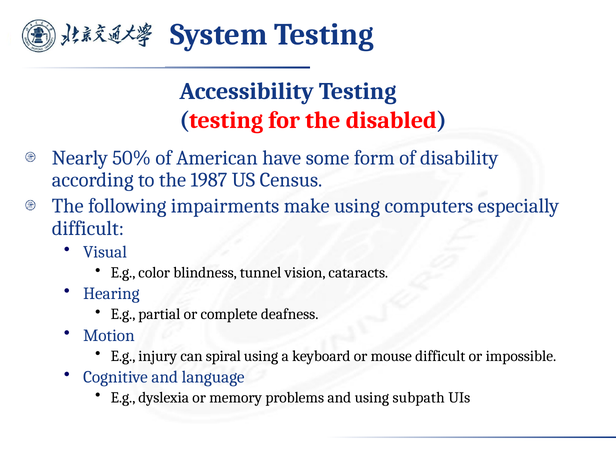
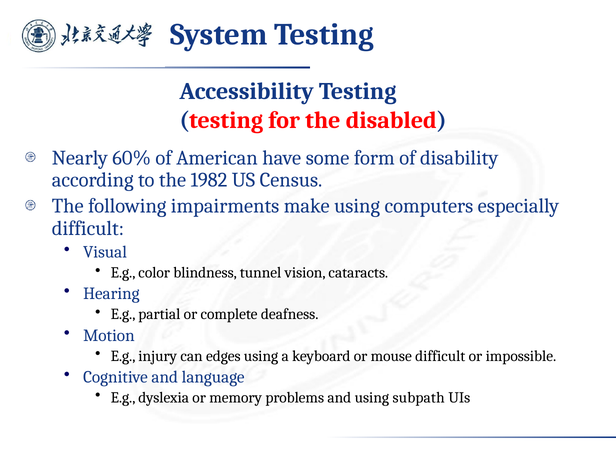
50%: 50% -> 60%
1987: 1987 -> 1982
spiral: spiral -> edges
